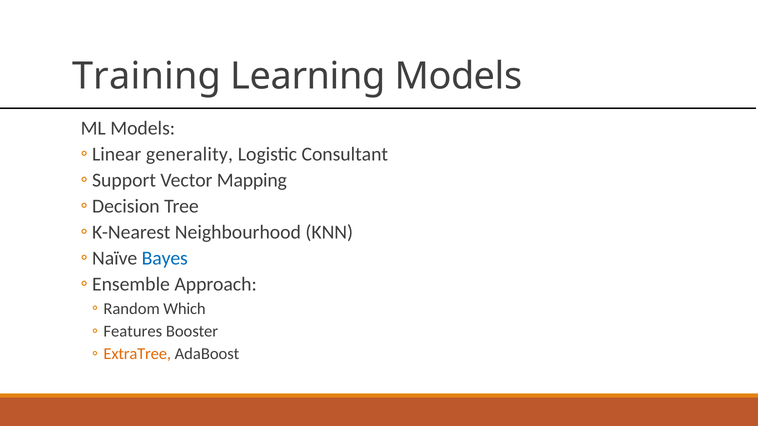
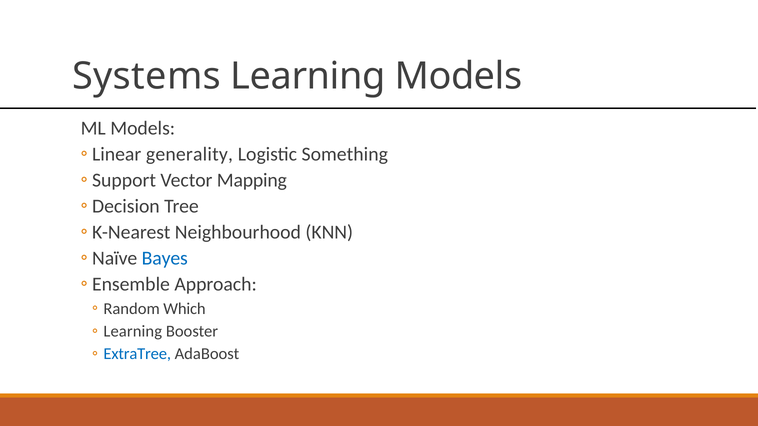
Training: Training -> Systems
Consultant: Consultant -> Something
Features at (133, 331): Features -> Learning
ExtraTree colour: orange -> blue
